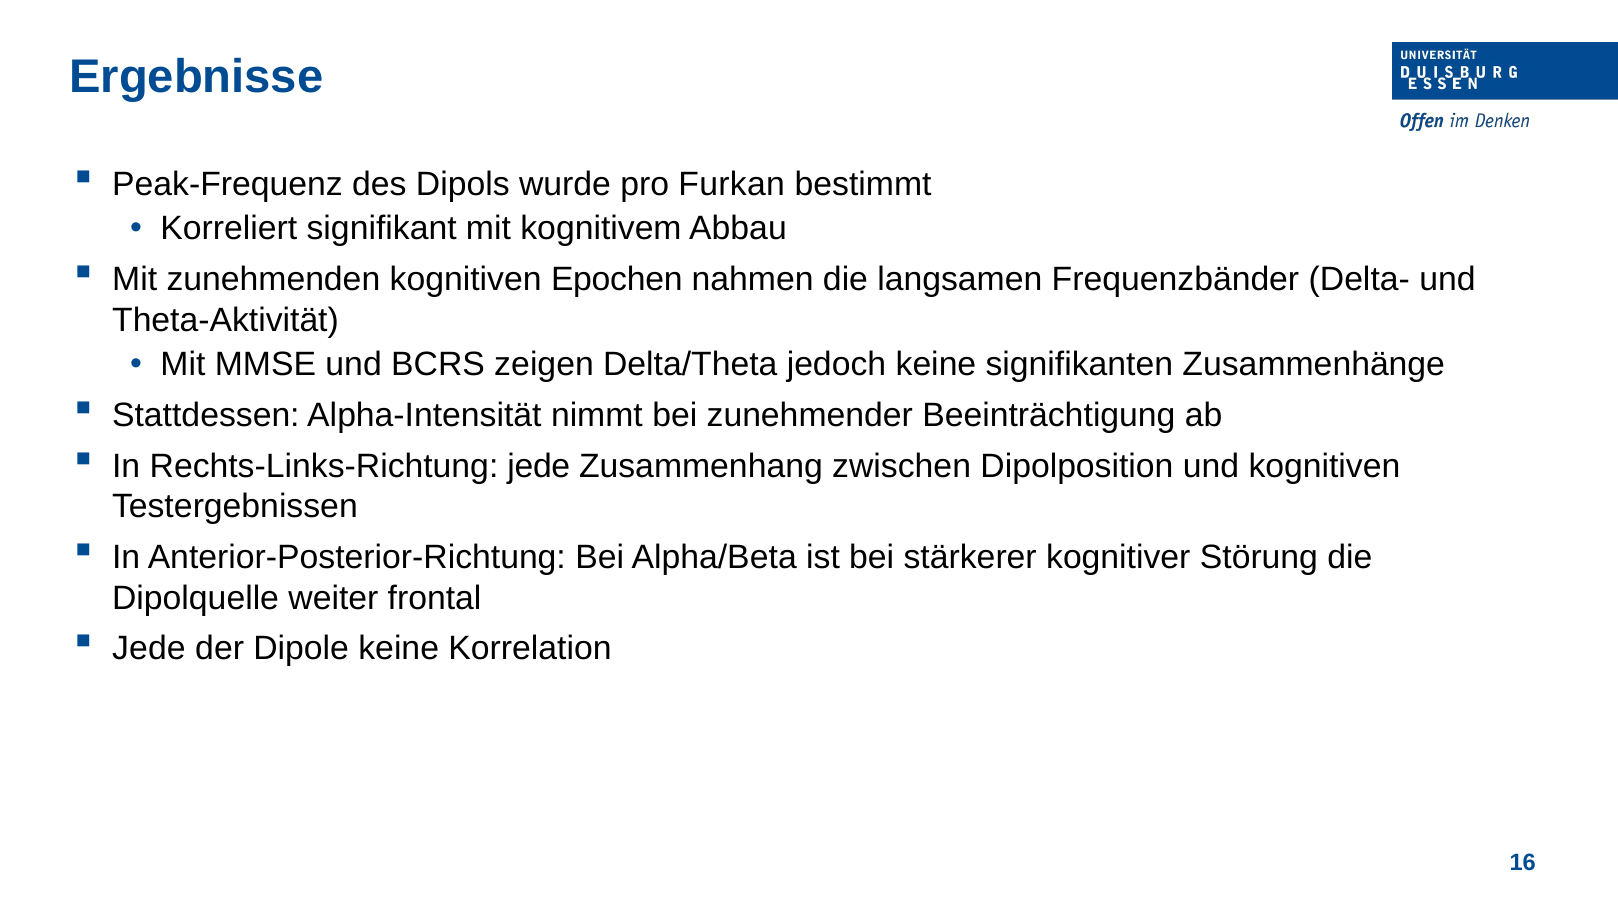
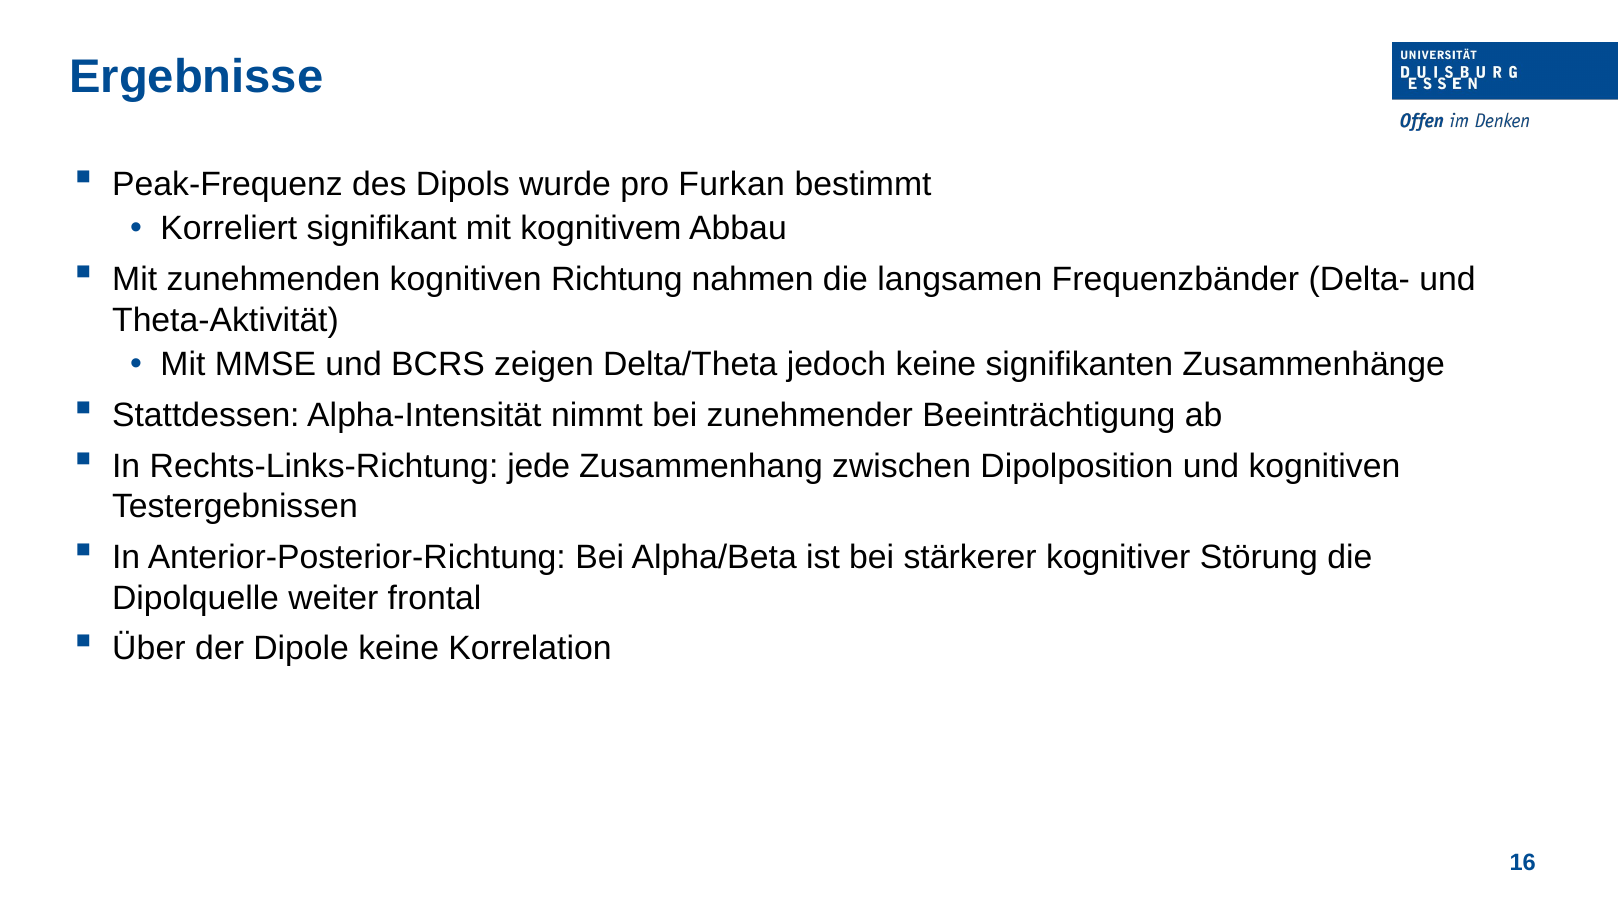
Epochen: Epochen -> Richtung
Jede at (149, 649): Jede -> Über
